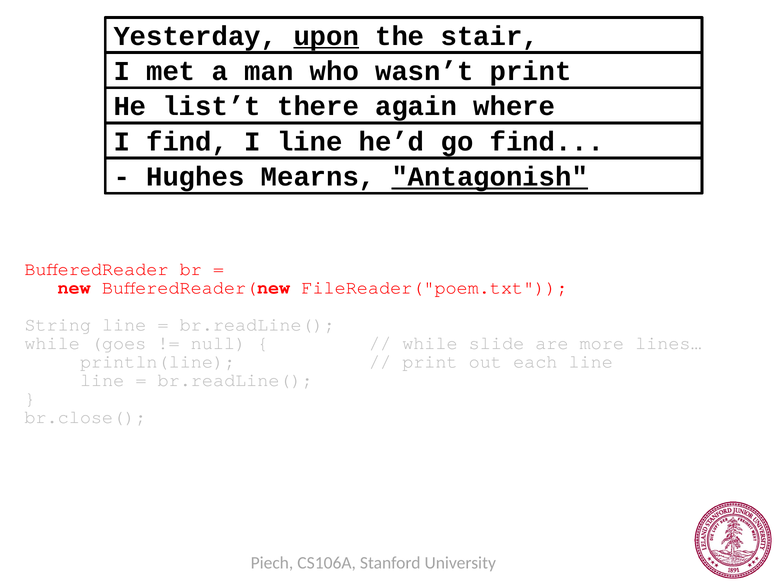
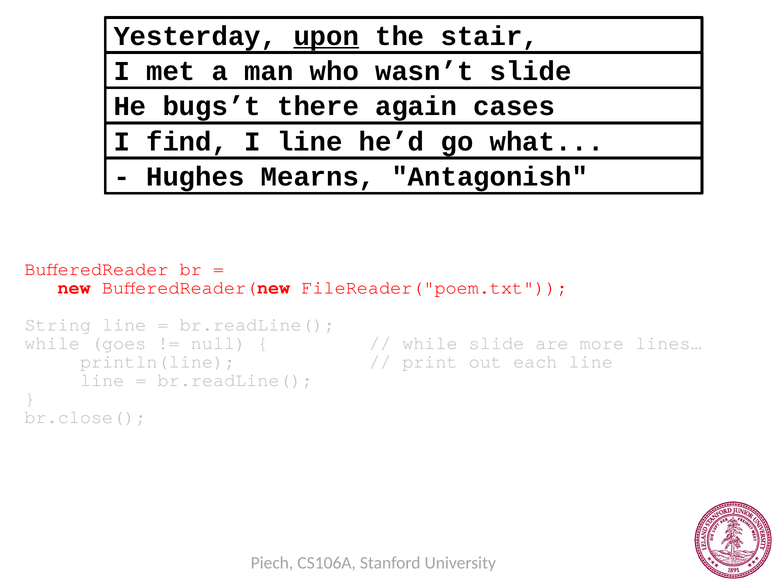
wasn’t print: print -> slide
list’t: list’t -> bugs’t
where: where -> cases
go find: find -> what
Antagonish underline: present -> none
